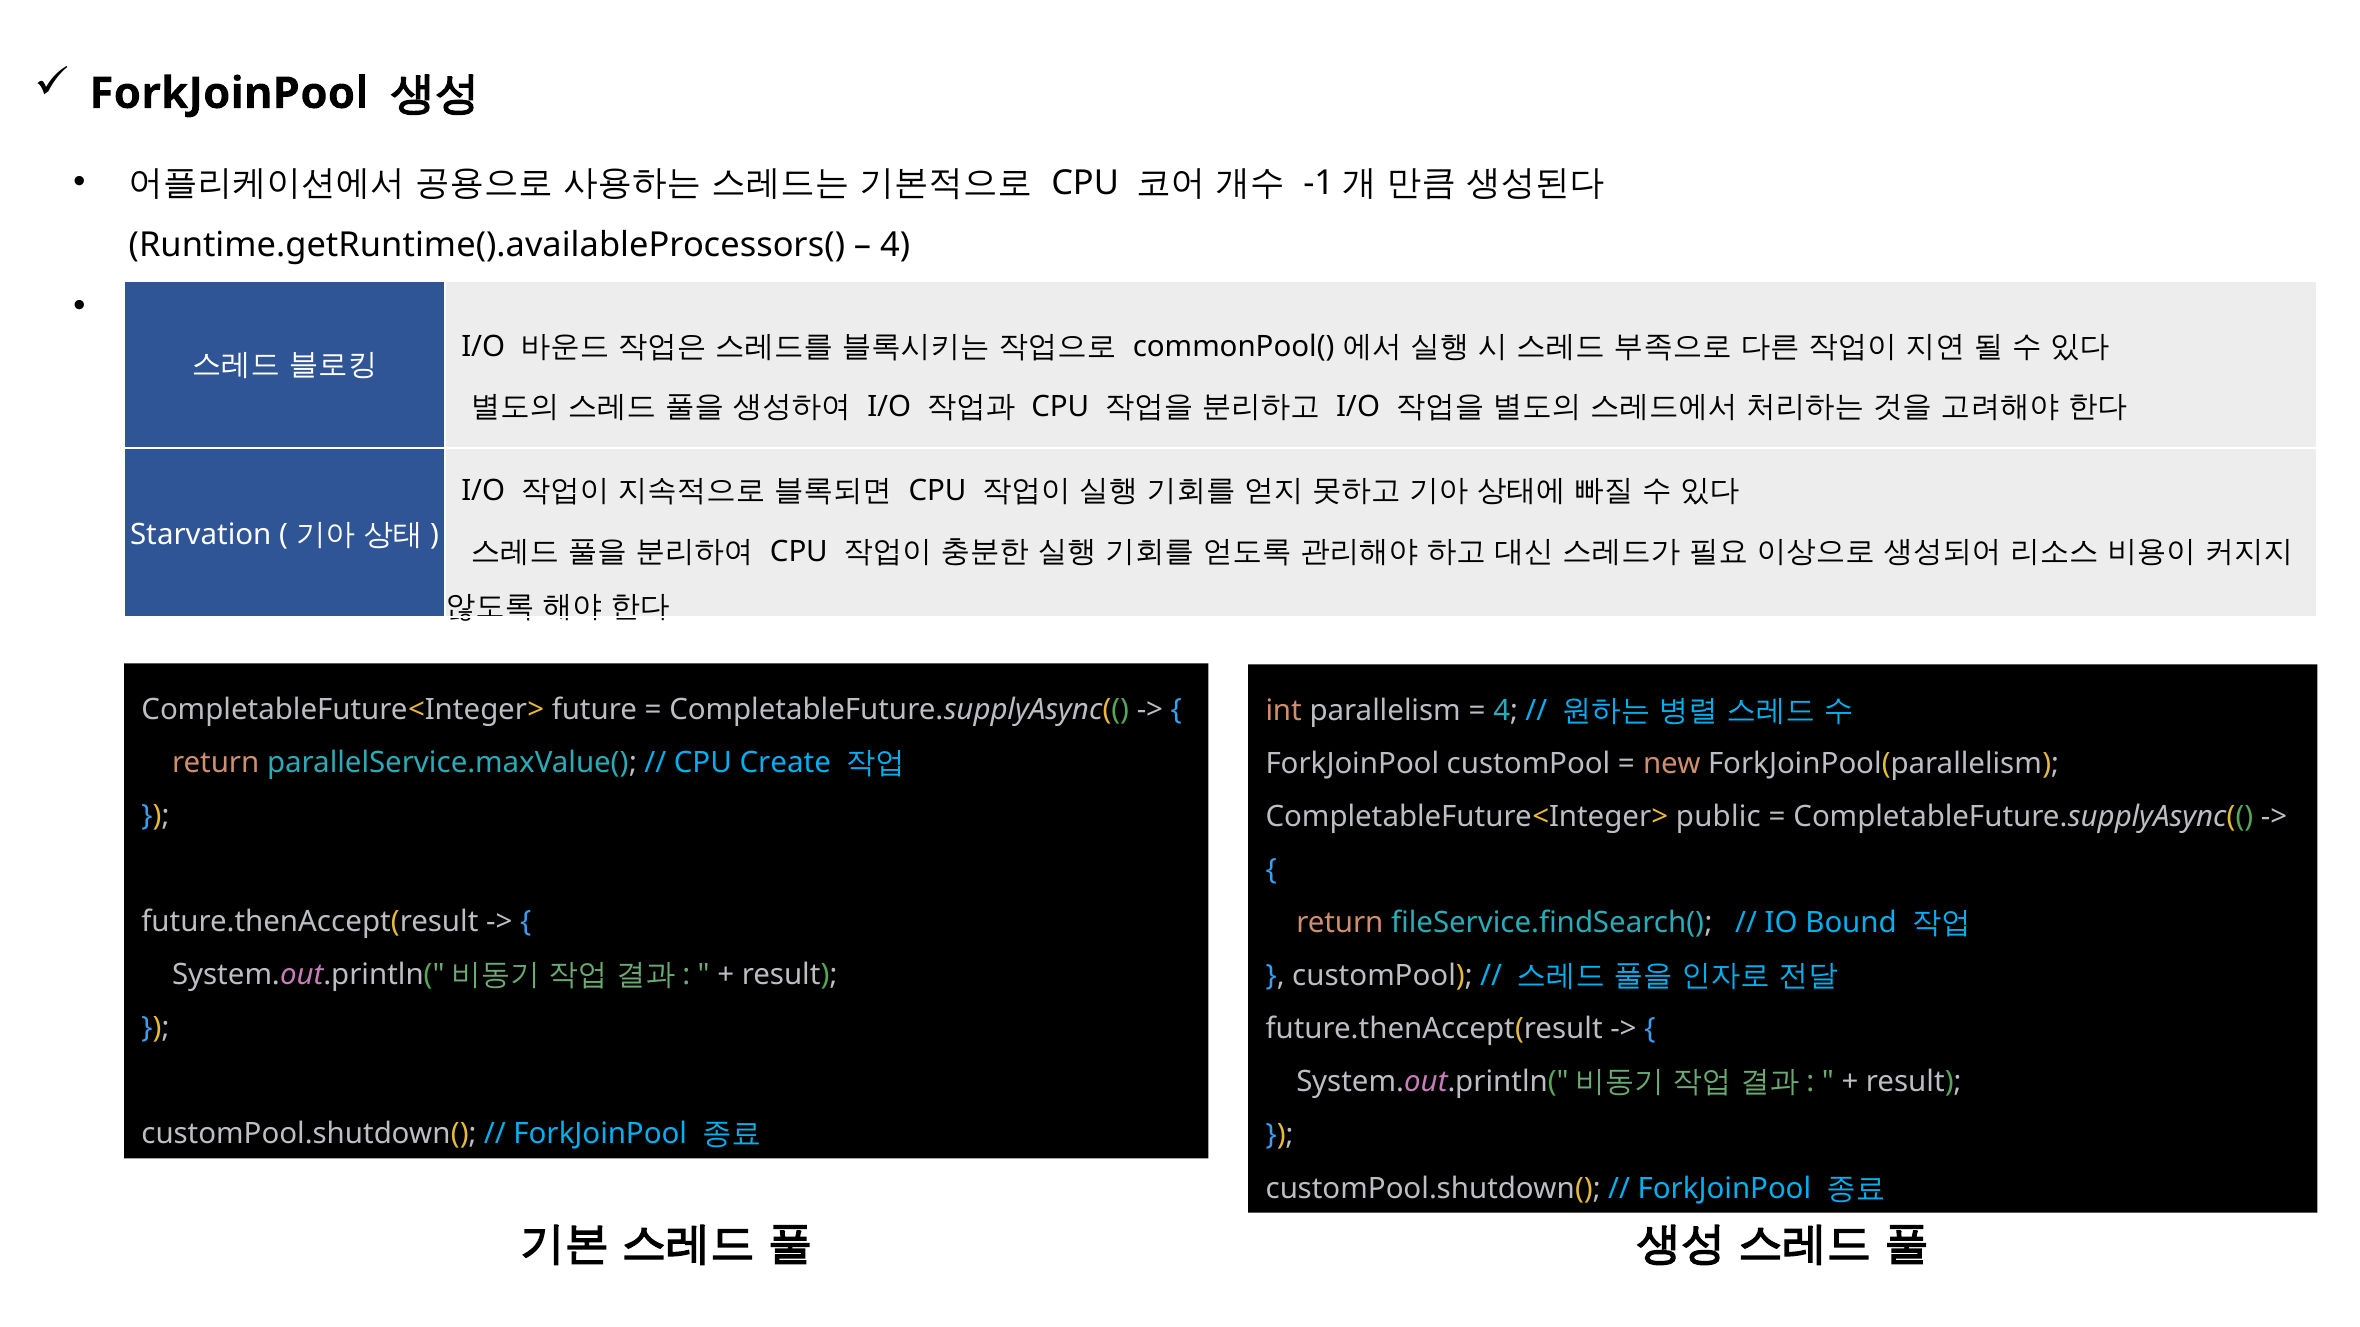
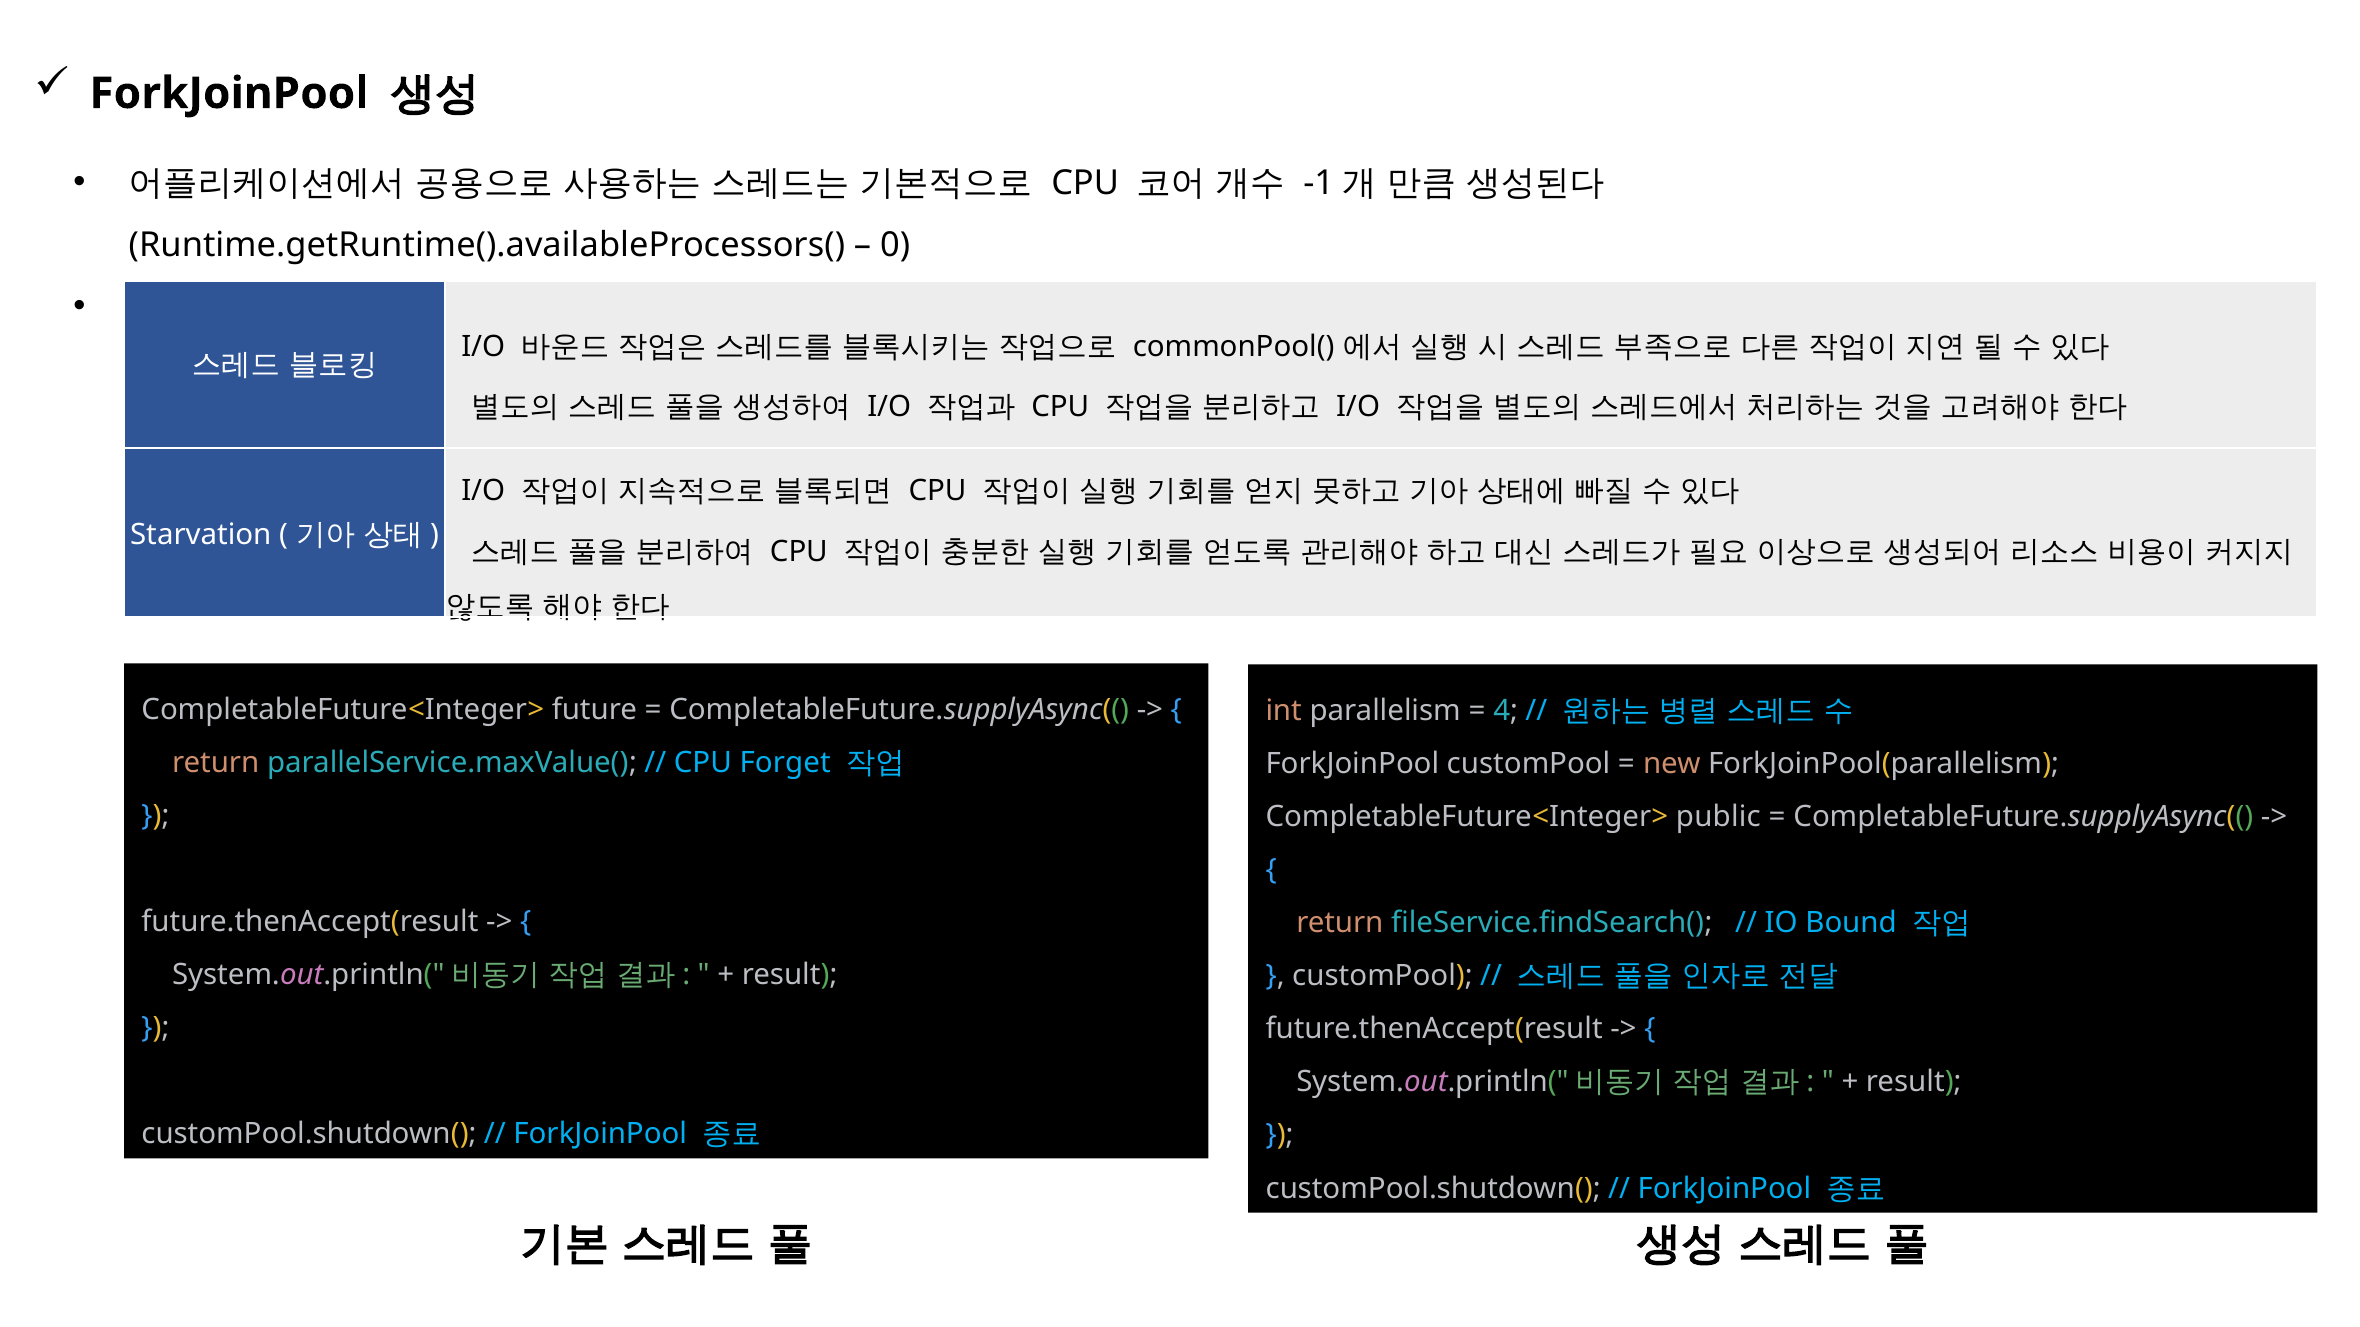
4 at (895, 245): 4 -> 0
Create: Create -> Forget
